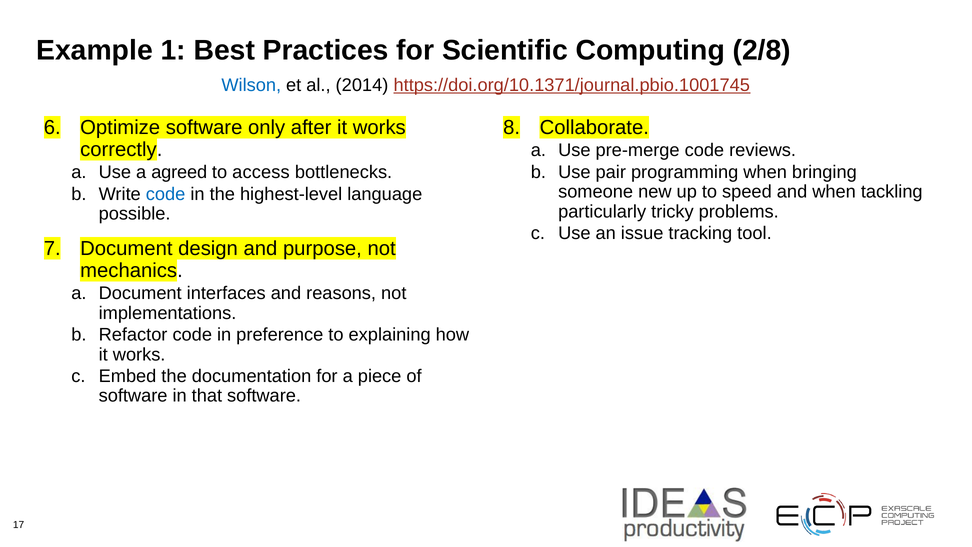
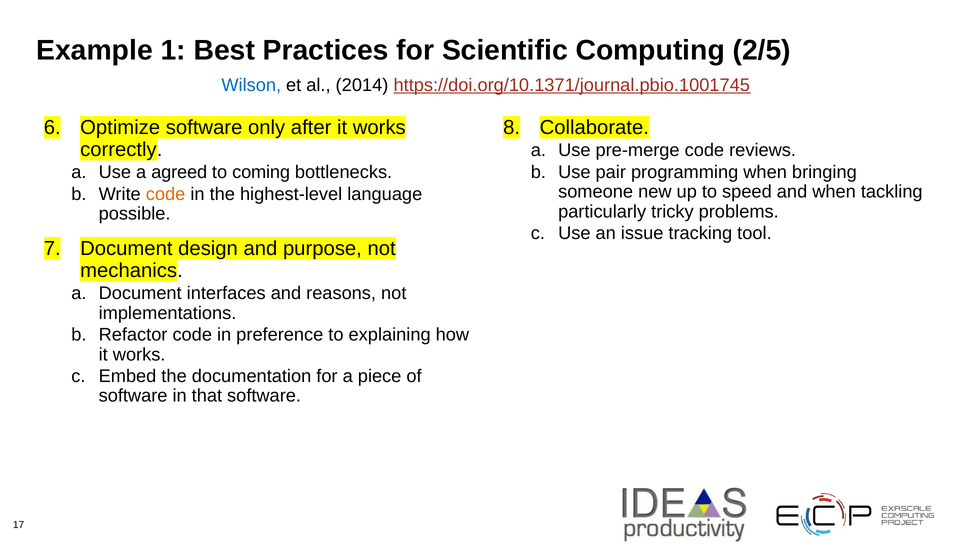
2/8: 2/8 -> 2/5
access: access -> coming
code at (166, 194) colour: blue -> orange
